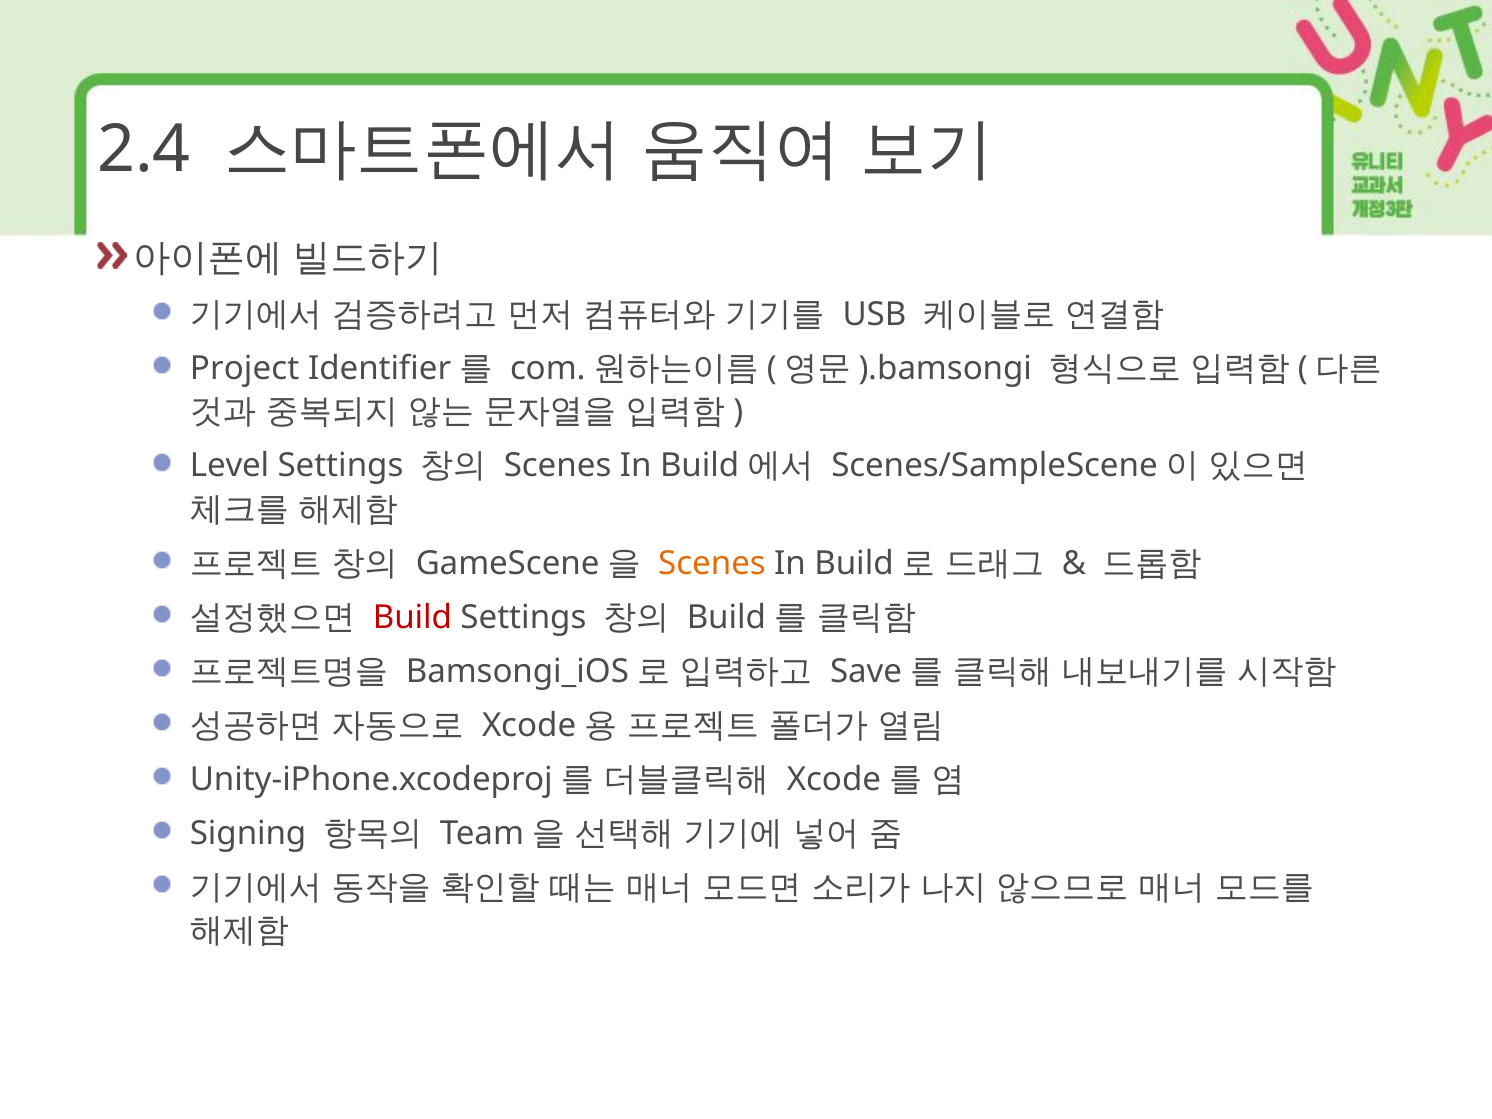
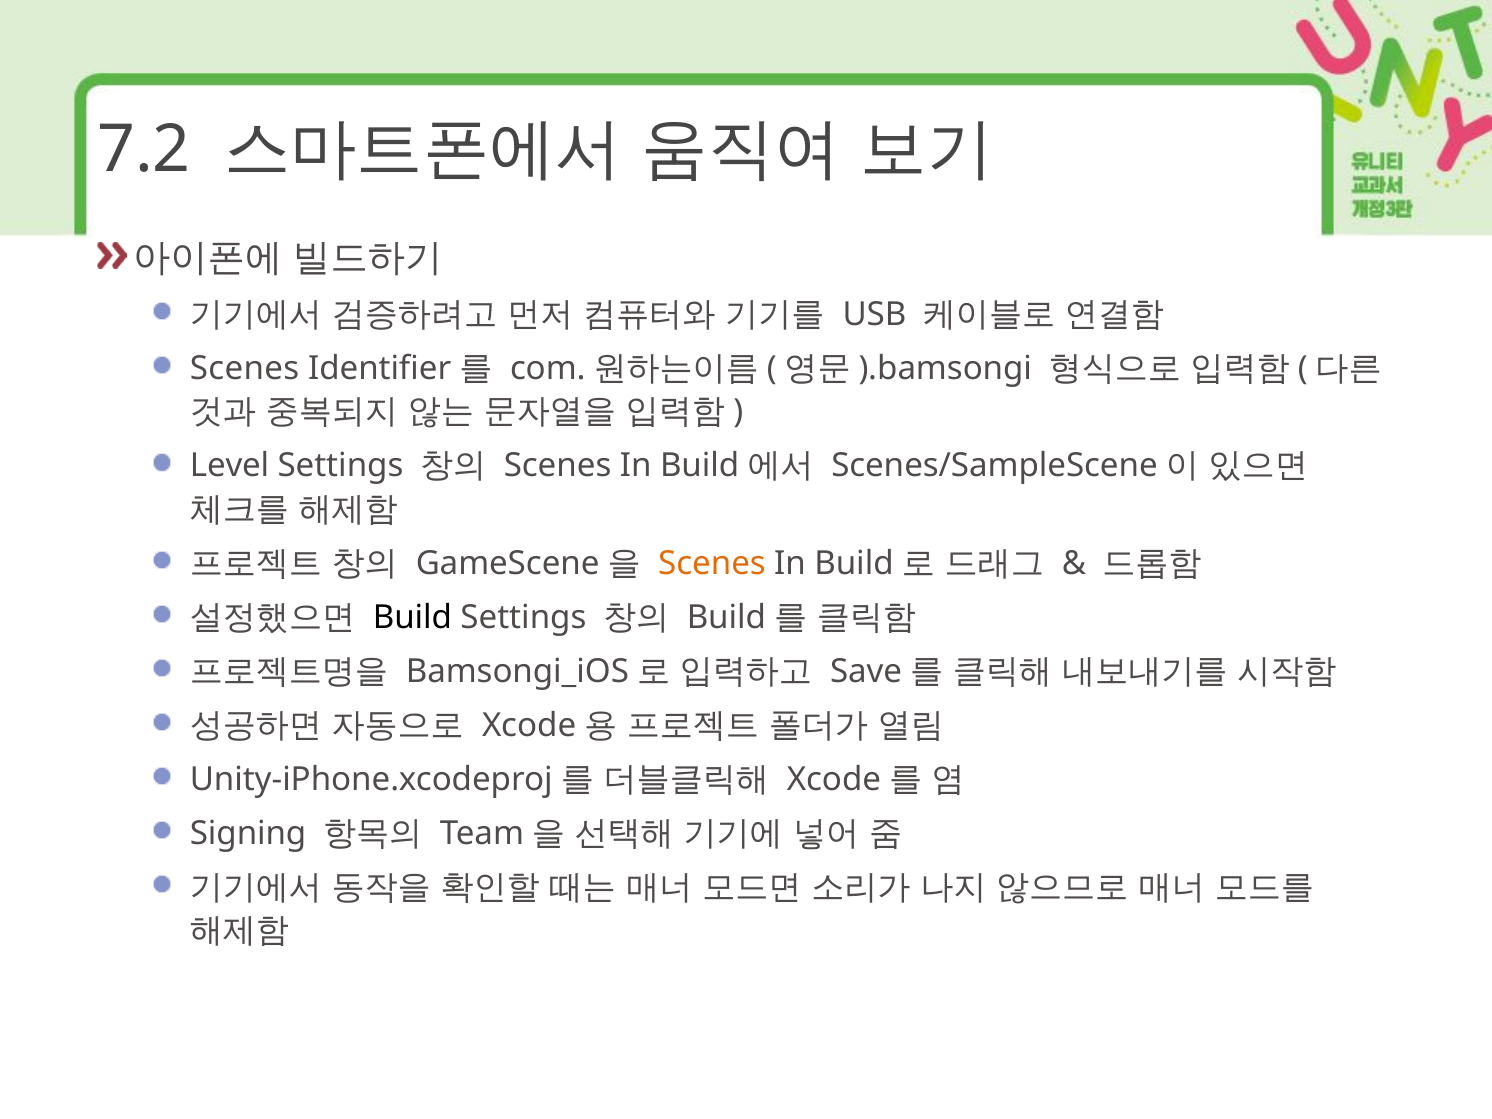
2.4: 2.4 -> 7.2
Project at (245, 368): Project -> Scenes
Build colour: red -> black
